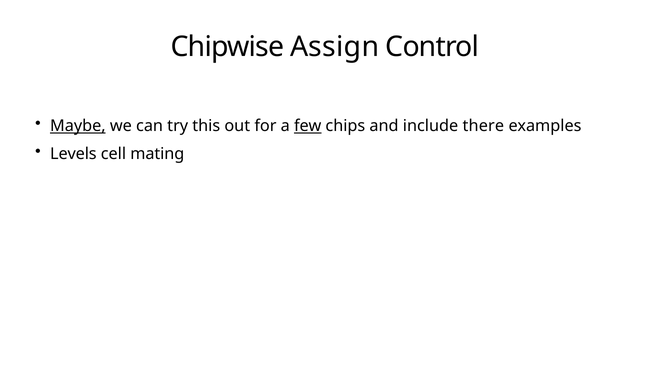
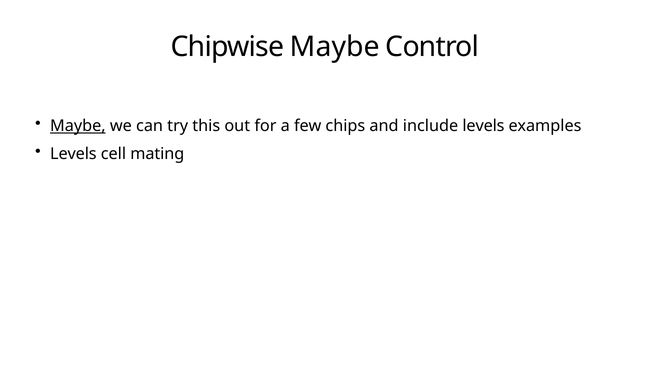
Chipwise Assign: Assign -> Maybe
few underline: present -> none
include there: there -> levels
